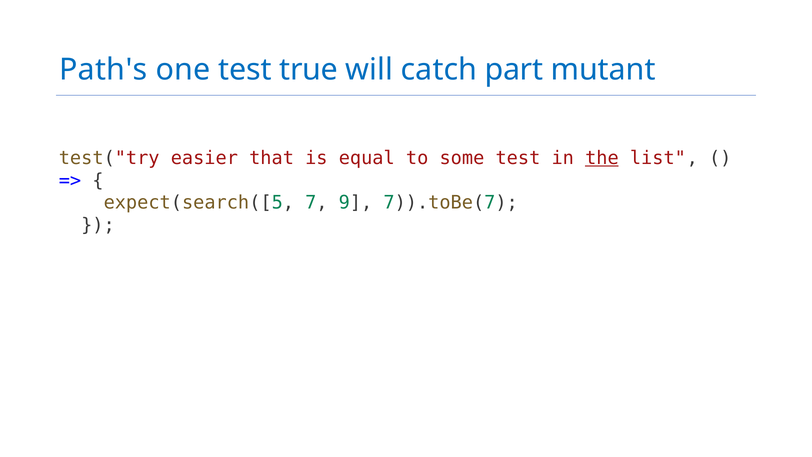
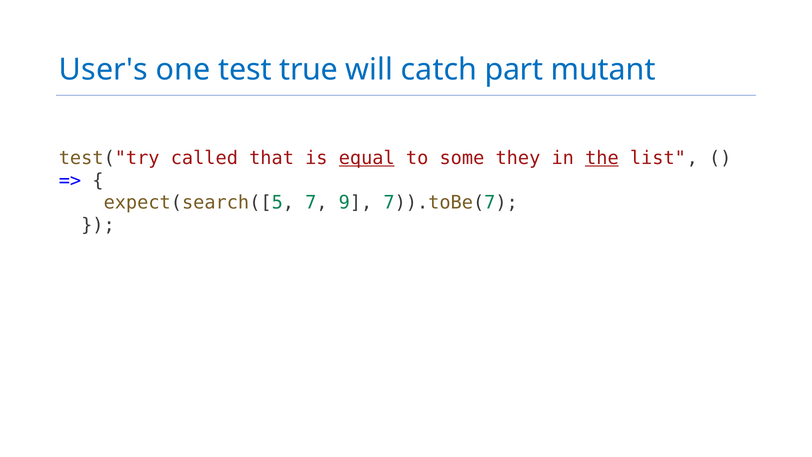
Path's: Path's -> User's
easier: easier -> called
equal underline: none -> present
some test: test -> they
